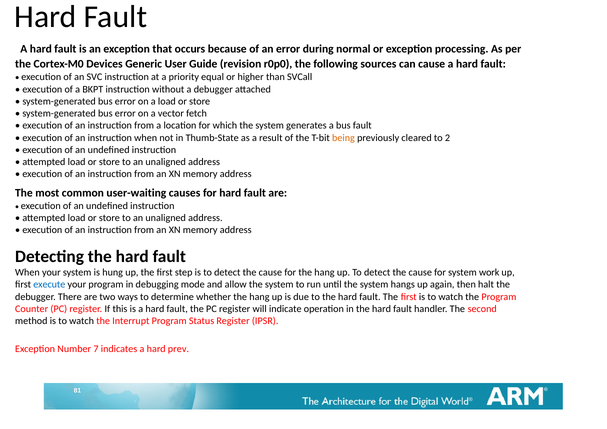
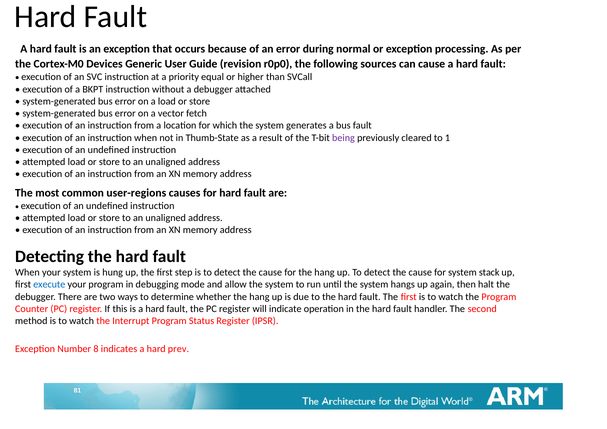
being colour: orange -> purple
2: 2 -> 1
user-waiting: user-waiting -> user-regions
work: work -> stack
7: 7 -> 8
